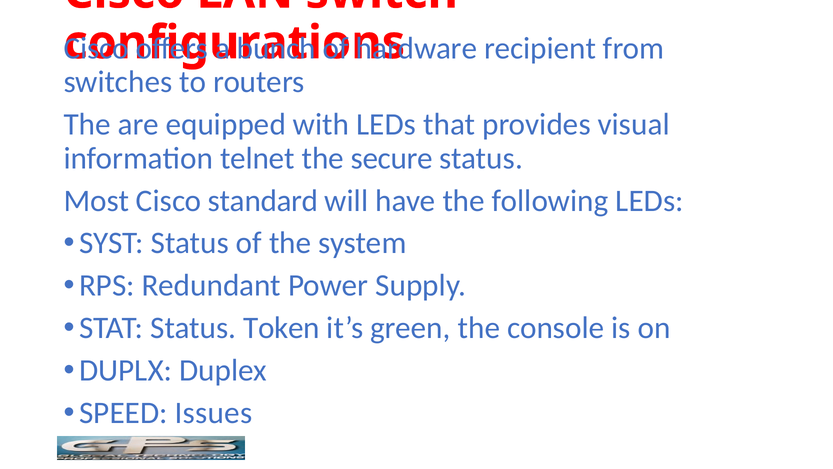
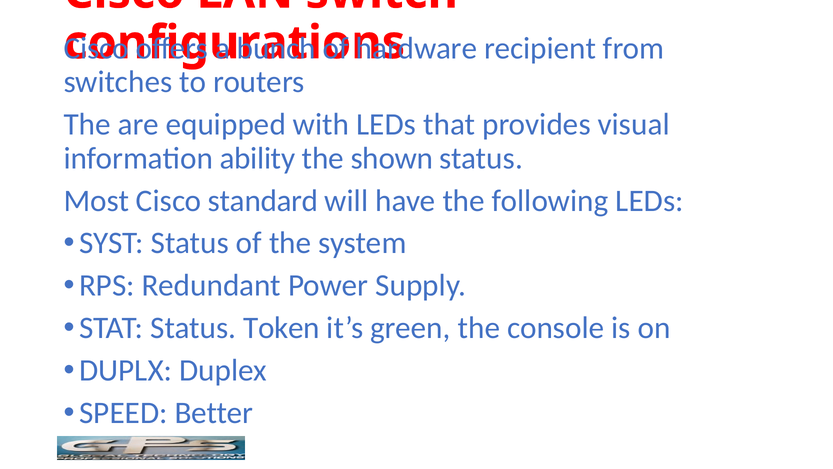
telnet: telnet -> ability
secure: secure -> shown
Issues: Issues -> Better
